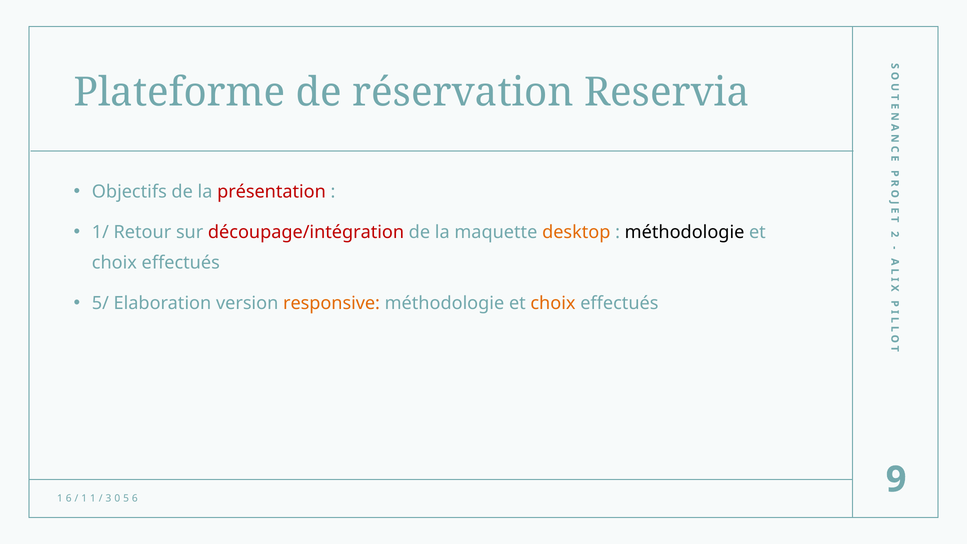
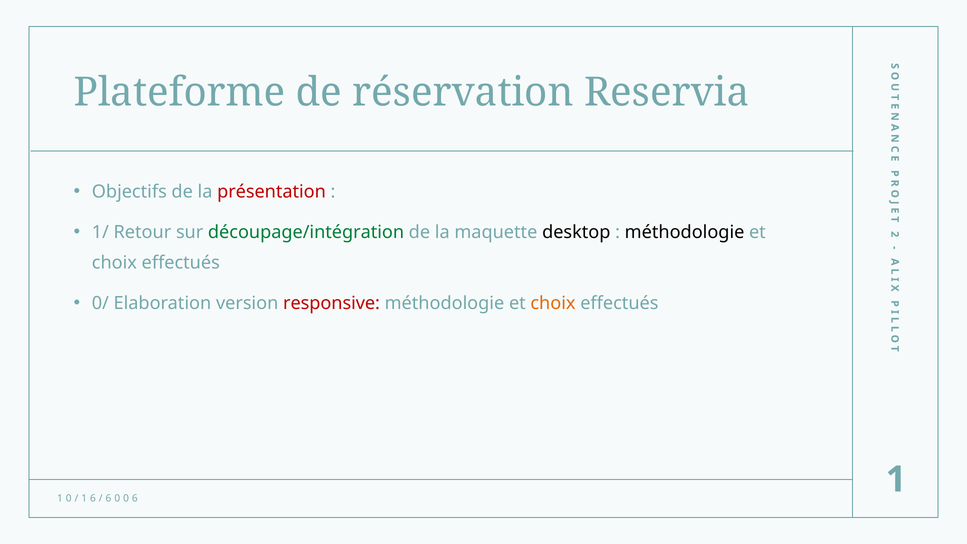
découpage/intégration colour: red -> green
desktop colour: orange -> black
5/: 5/ -> 0/
responsive colour: orange -> red
6 at (69, 498): 6 -> 0
1 at (93, 498): 1 -> 6
3 at (108, 498): 3 -> 6
5 at (126, 498): 5 -> 0
9 at (896, 479): 9 -> 1
